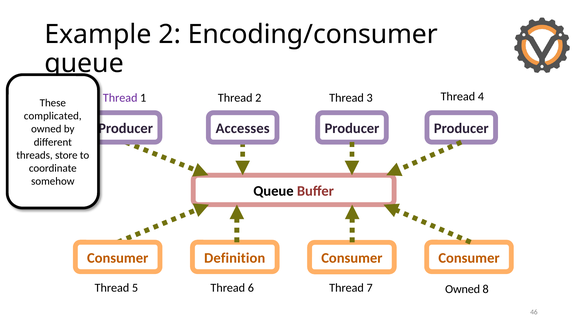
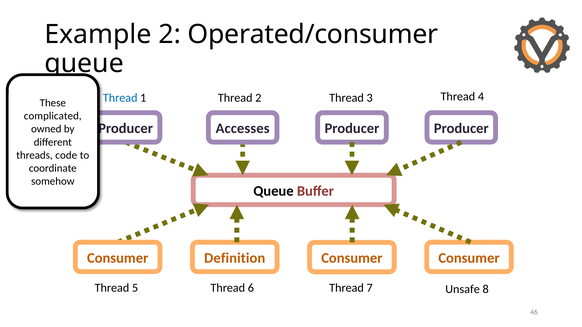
Encoding/consumer: Encoding/consumer -> Operated/consumer
Thread at (120, 98) colour: purple -> blue
store: store -> code
7 Owned: Owned -> Unsafe
